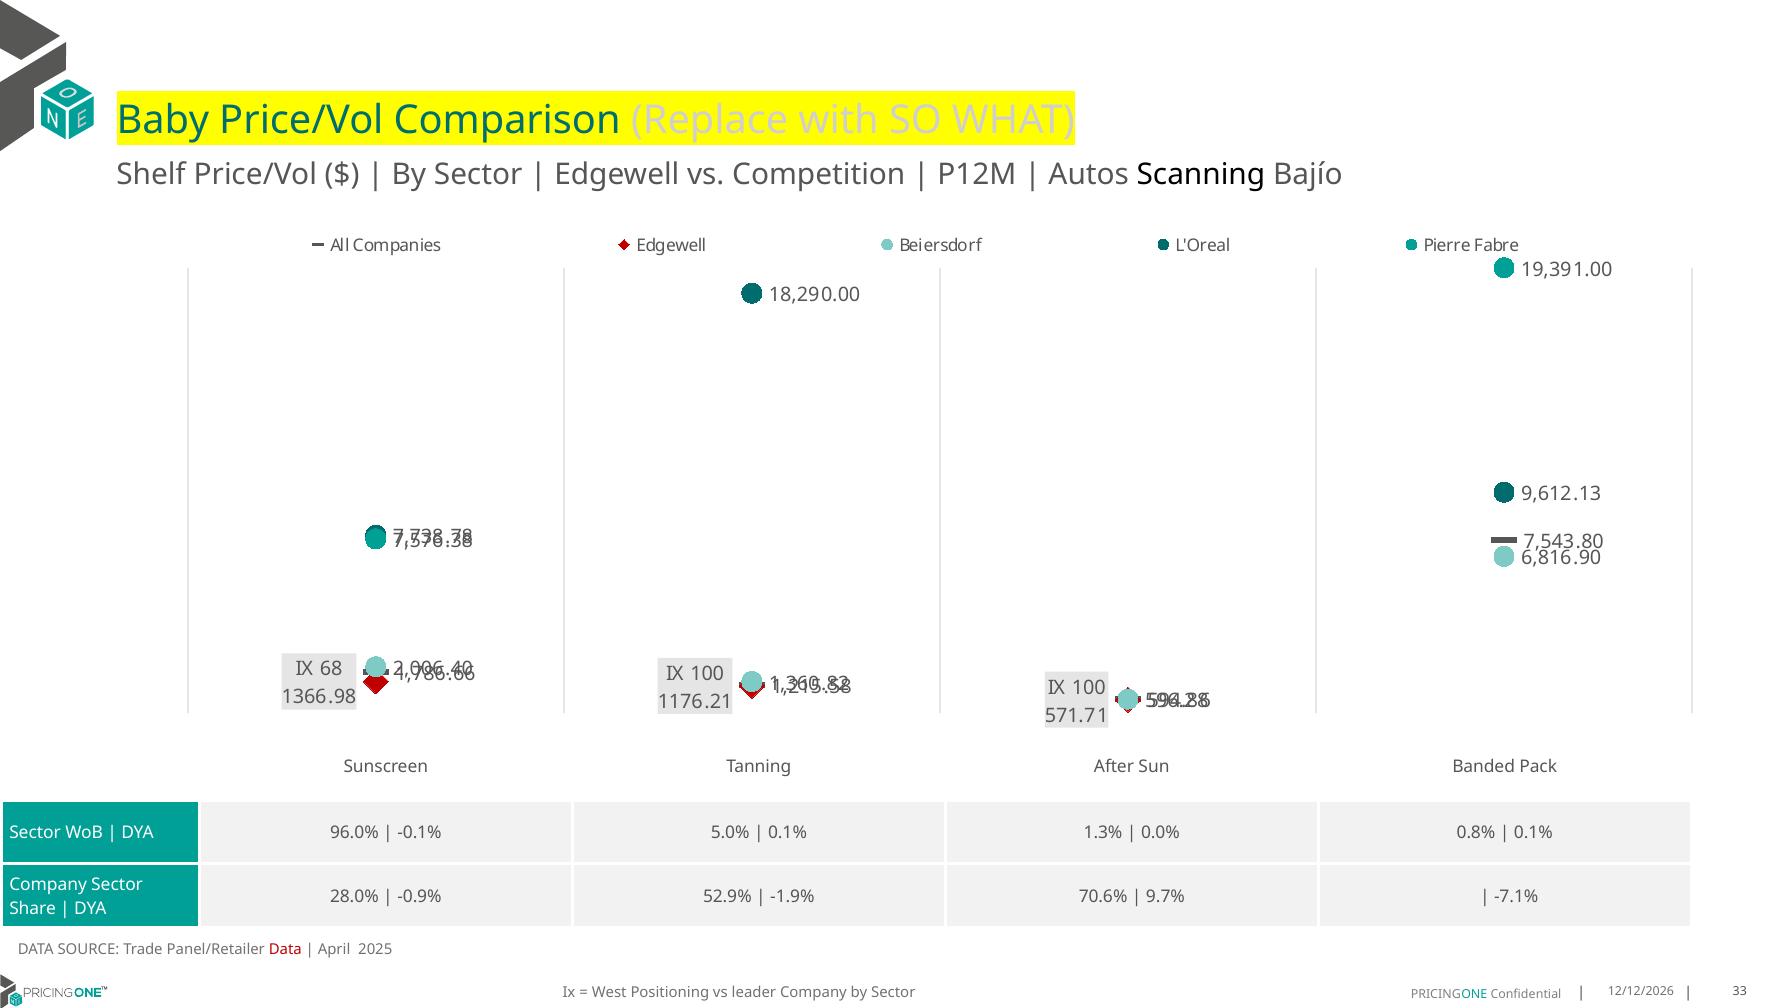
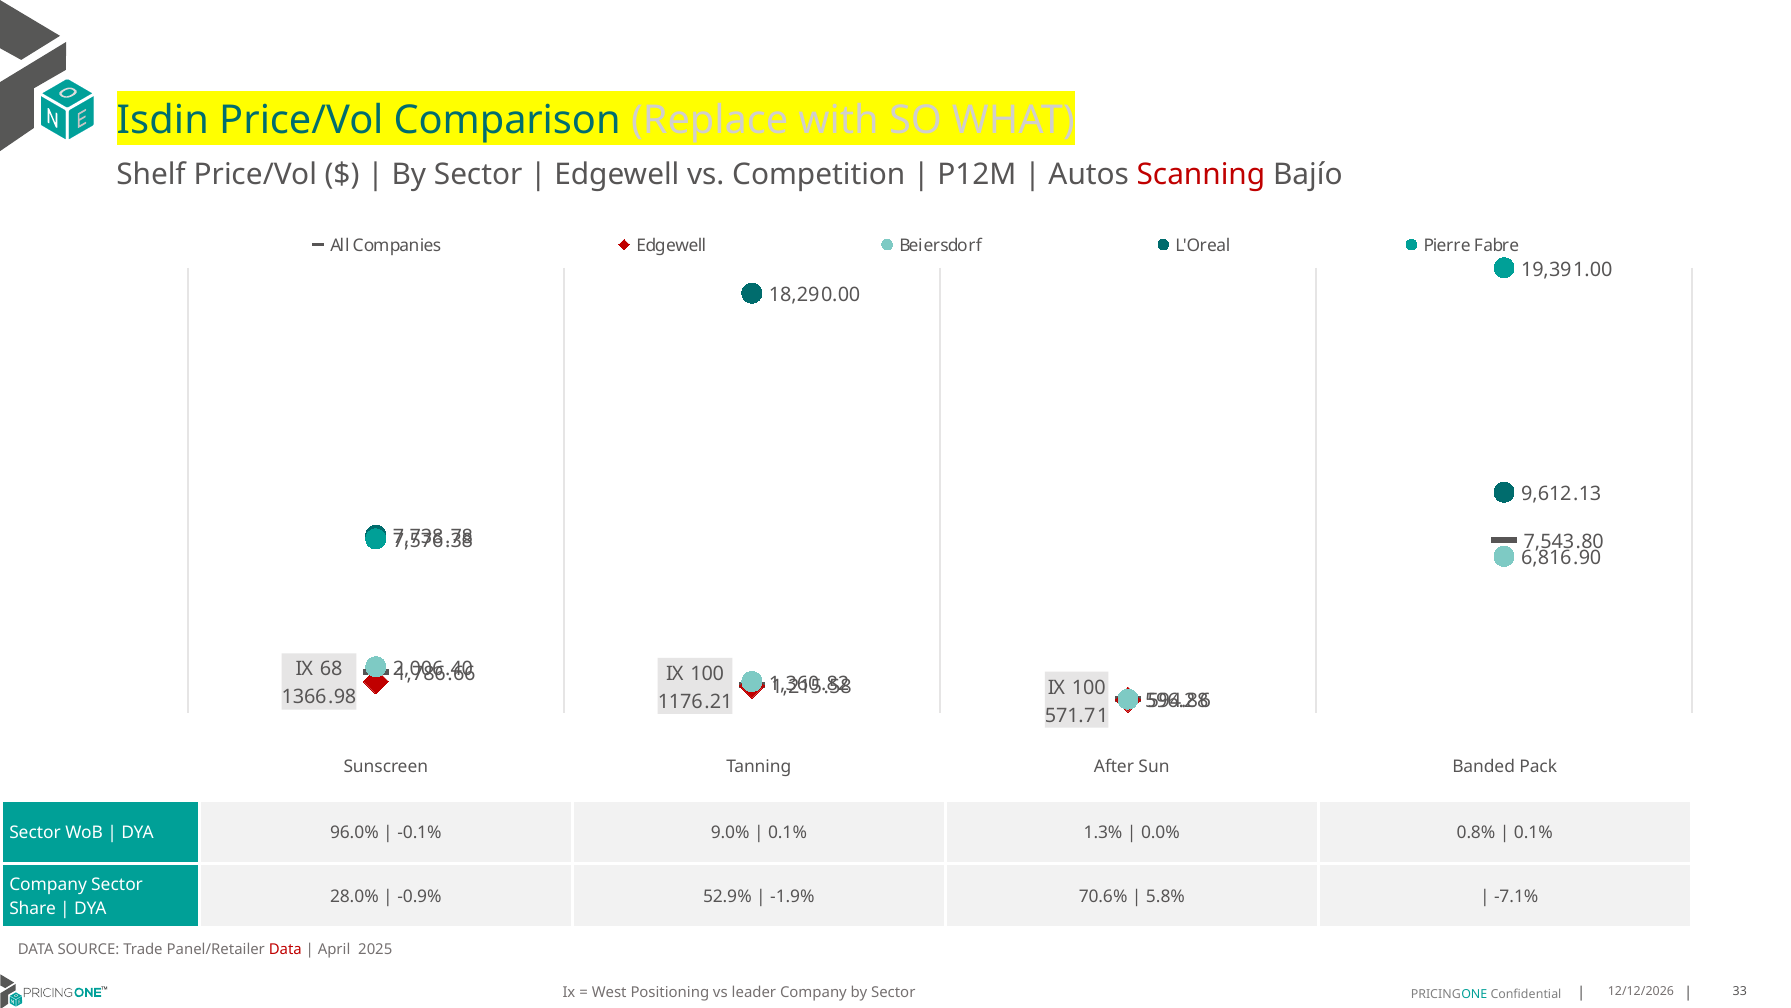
Baby: Baby -> Isdin
Scanning colour: black -> red
5.0%: 5.0% -> 9.0%
9.7%: 9.7% -> 5.8%
